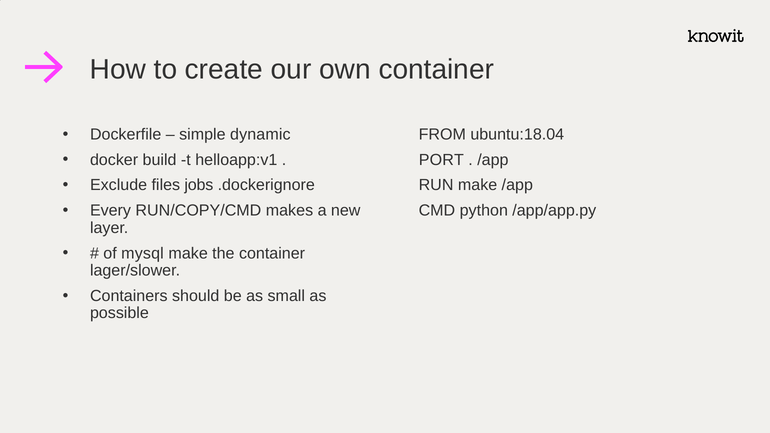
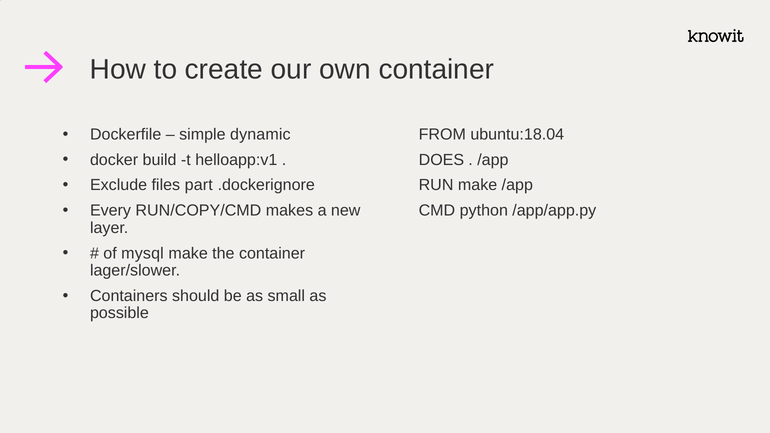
PORT: PORT -> DOES
jobs: jobs -> part
